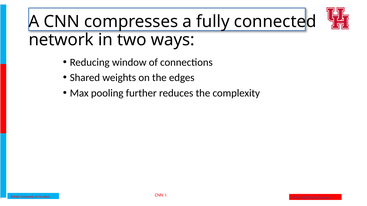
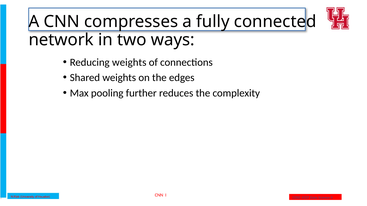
Reducing window: window -> weights
